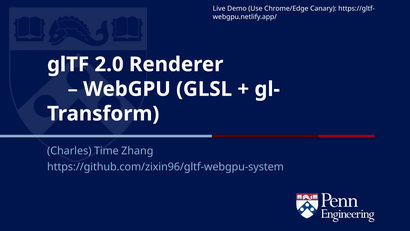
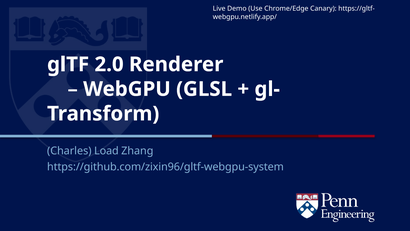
Time: Time -> Load
